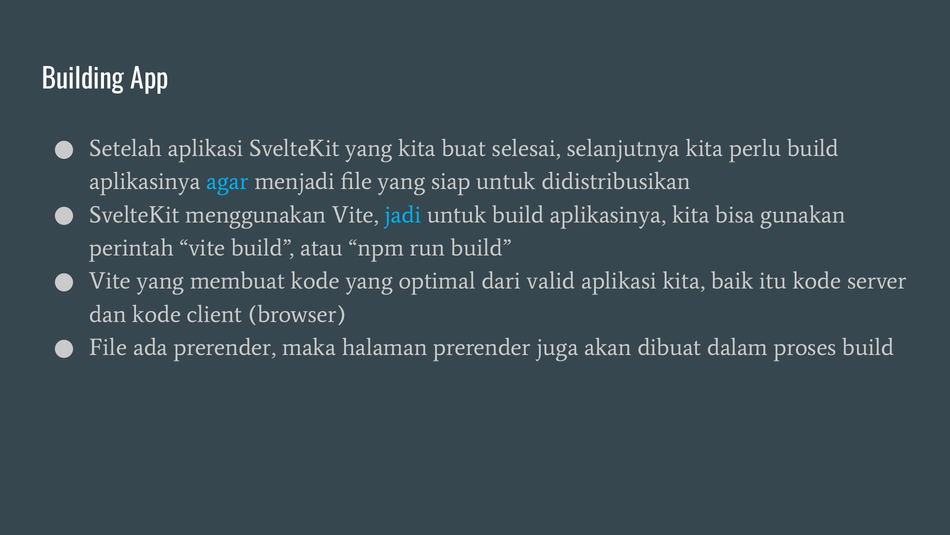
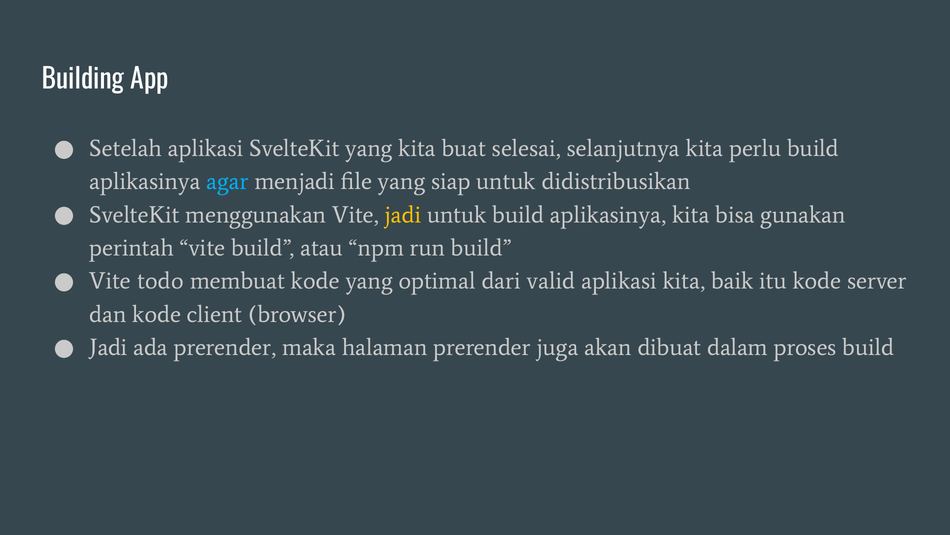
jadi at (403, 215) colour: light blue -> yellow
Vite yang: yang -> todo
File at (108, 347): File -> Jadi
